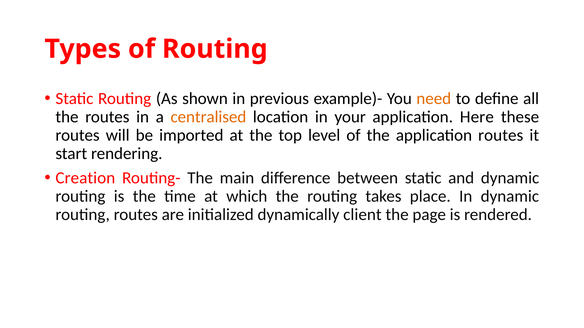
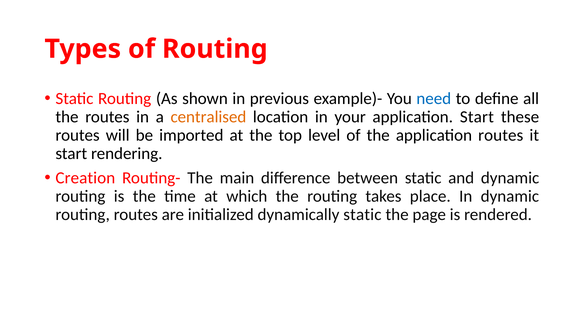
need colour: orange -> blue
application Here: Here -> Start
dynamically client: client -> static
